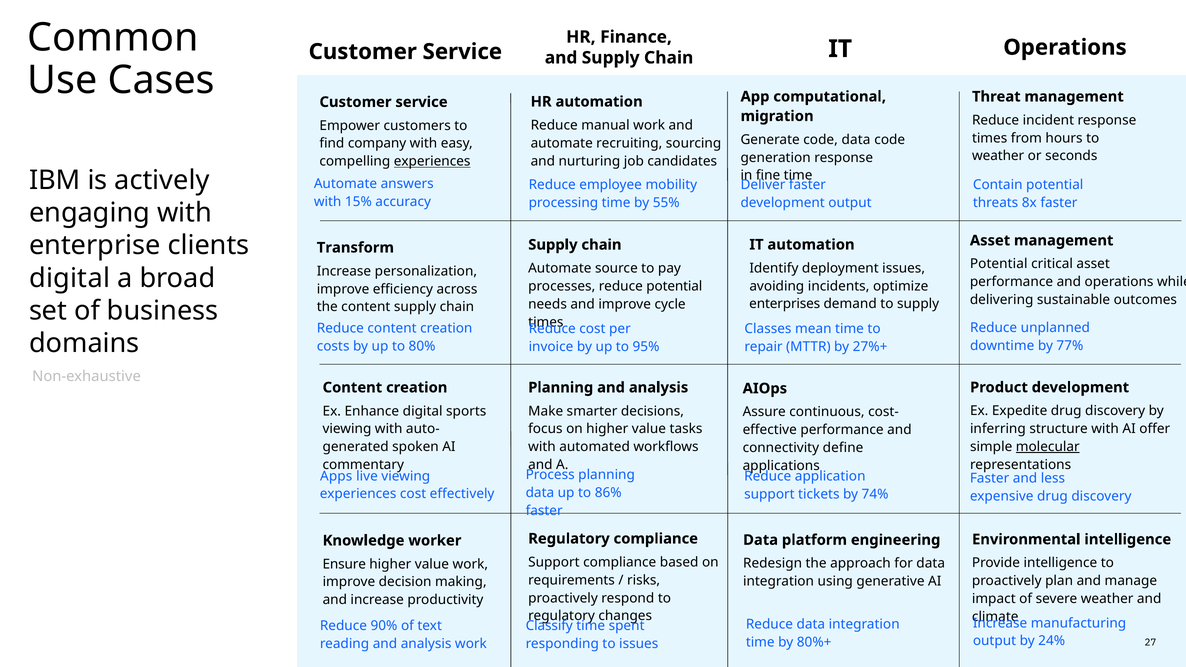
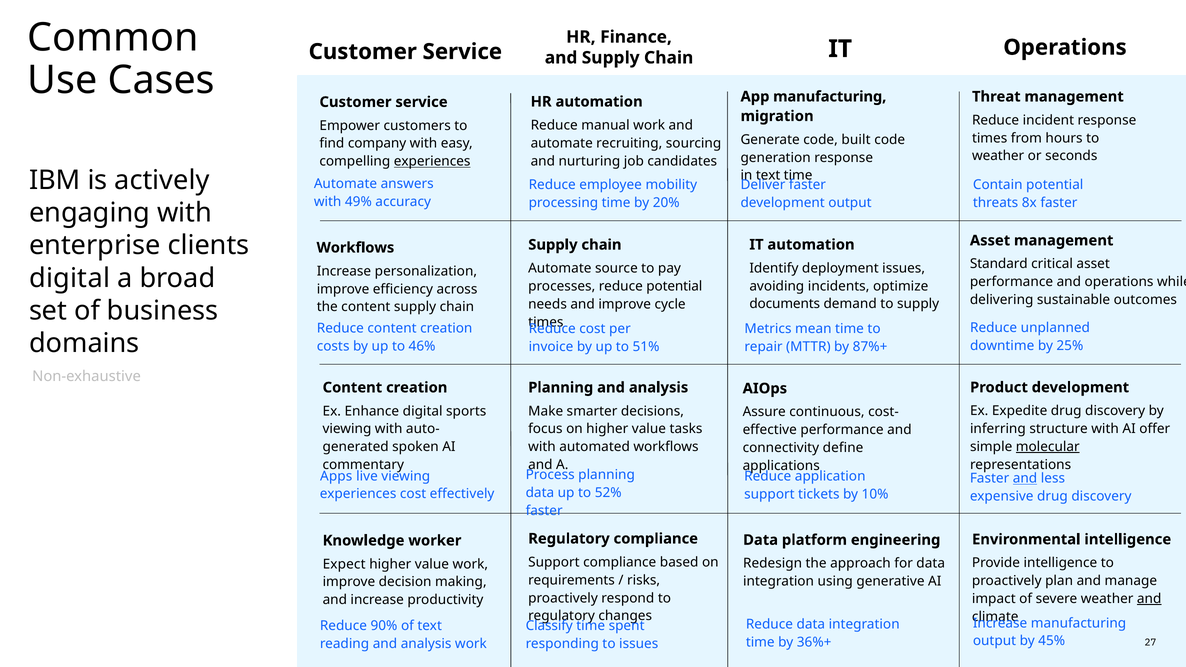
App computational: computational -> manufacturing
code data: data -> built
in fine: fine -> text
15%: 15% -> 49%
55%: 55% -> 20%
Transform at (355, 248): Transform -> Workflows
Potential at (999, 264): Potential -> Standard
enterprises: enterprises -> documents
Classes: Classes -> Metrics
77%: 77% -> 25%
80%: 80% -> 46%
95%: 95% -> 51%
27%+: 27%+ -> 87%+
and at (1025, 479) underline: none -> present
86%: 86% -> 52%
74%: 74% -> 10%
Ensure: Ensure -> Expect
and at (1149, 599) underline: none -> present
24%: 24% -> 45%
80%+: 80%+ -> 36%+
